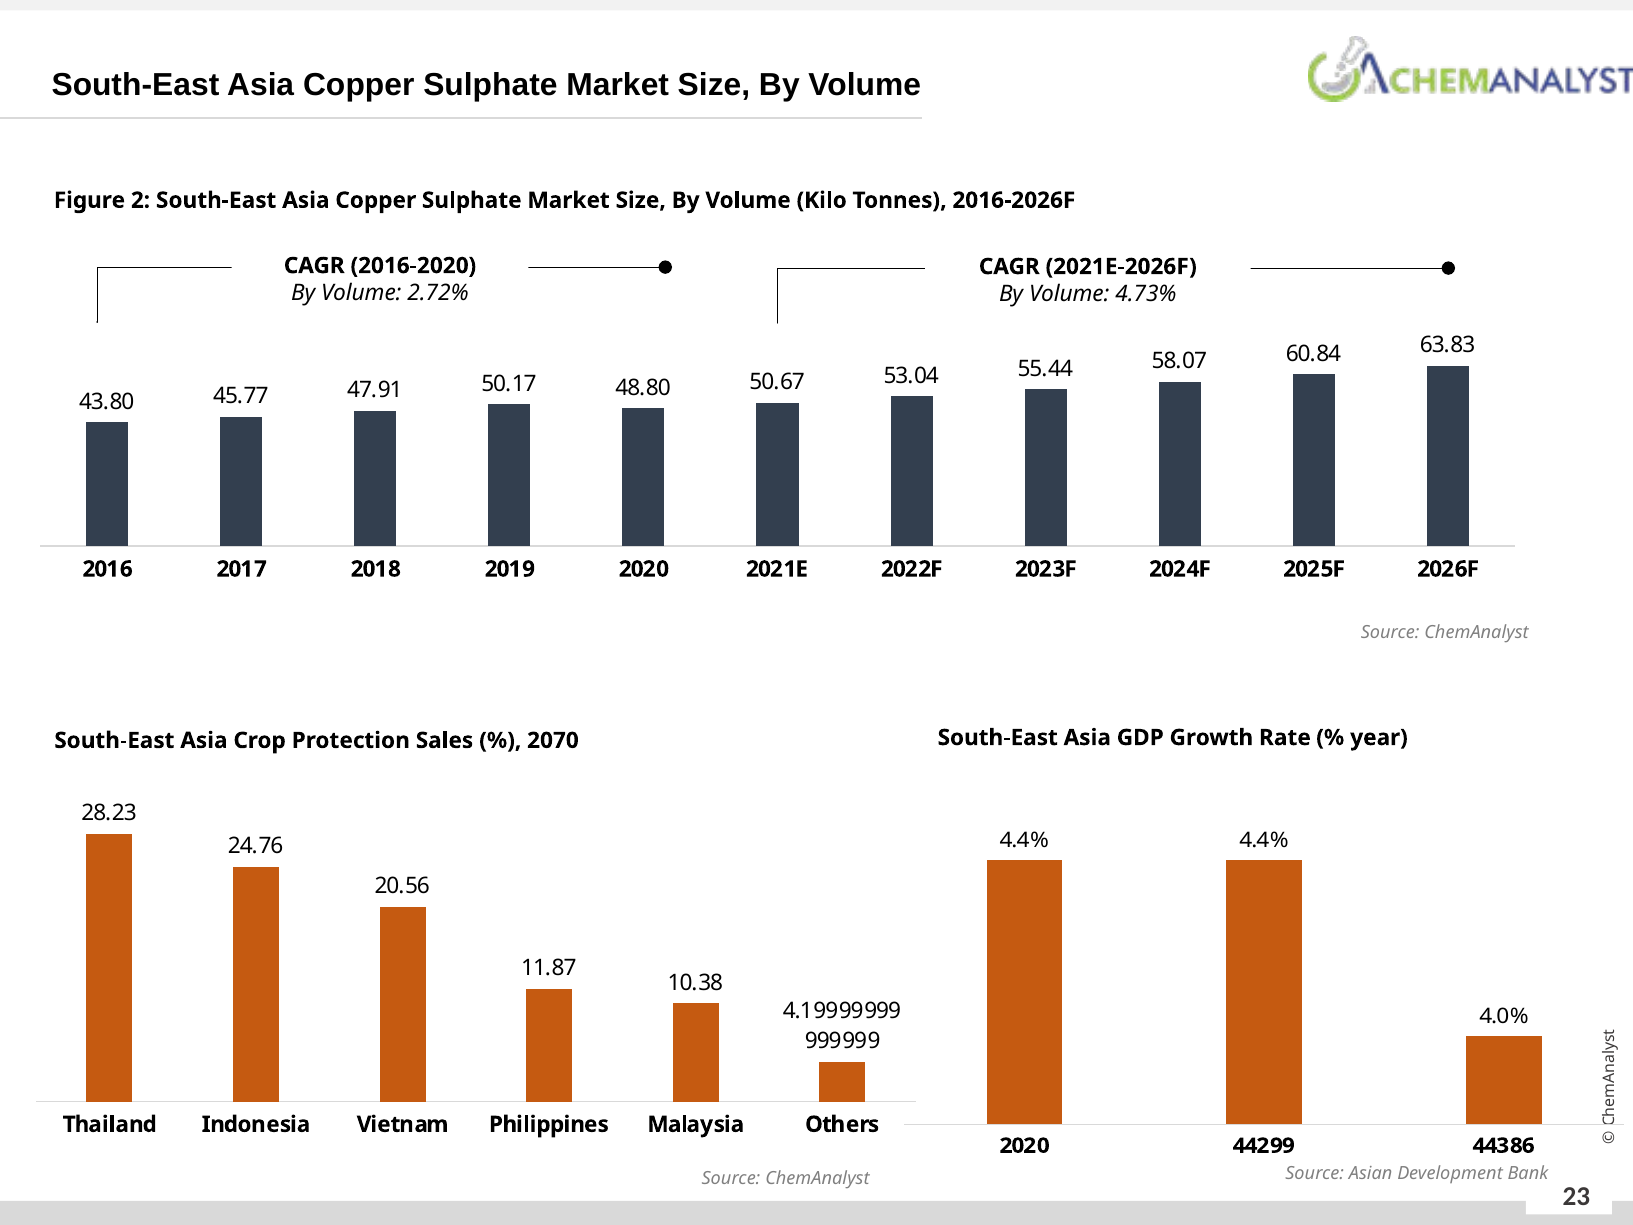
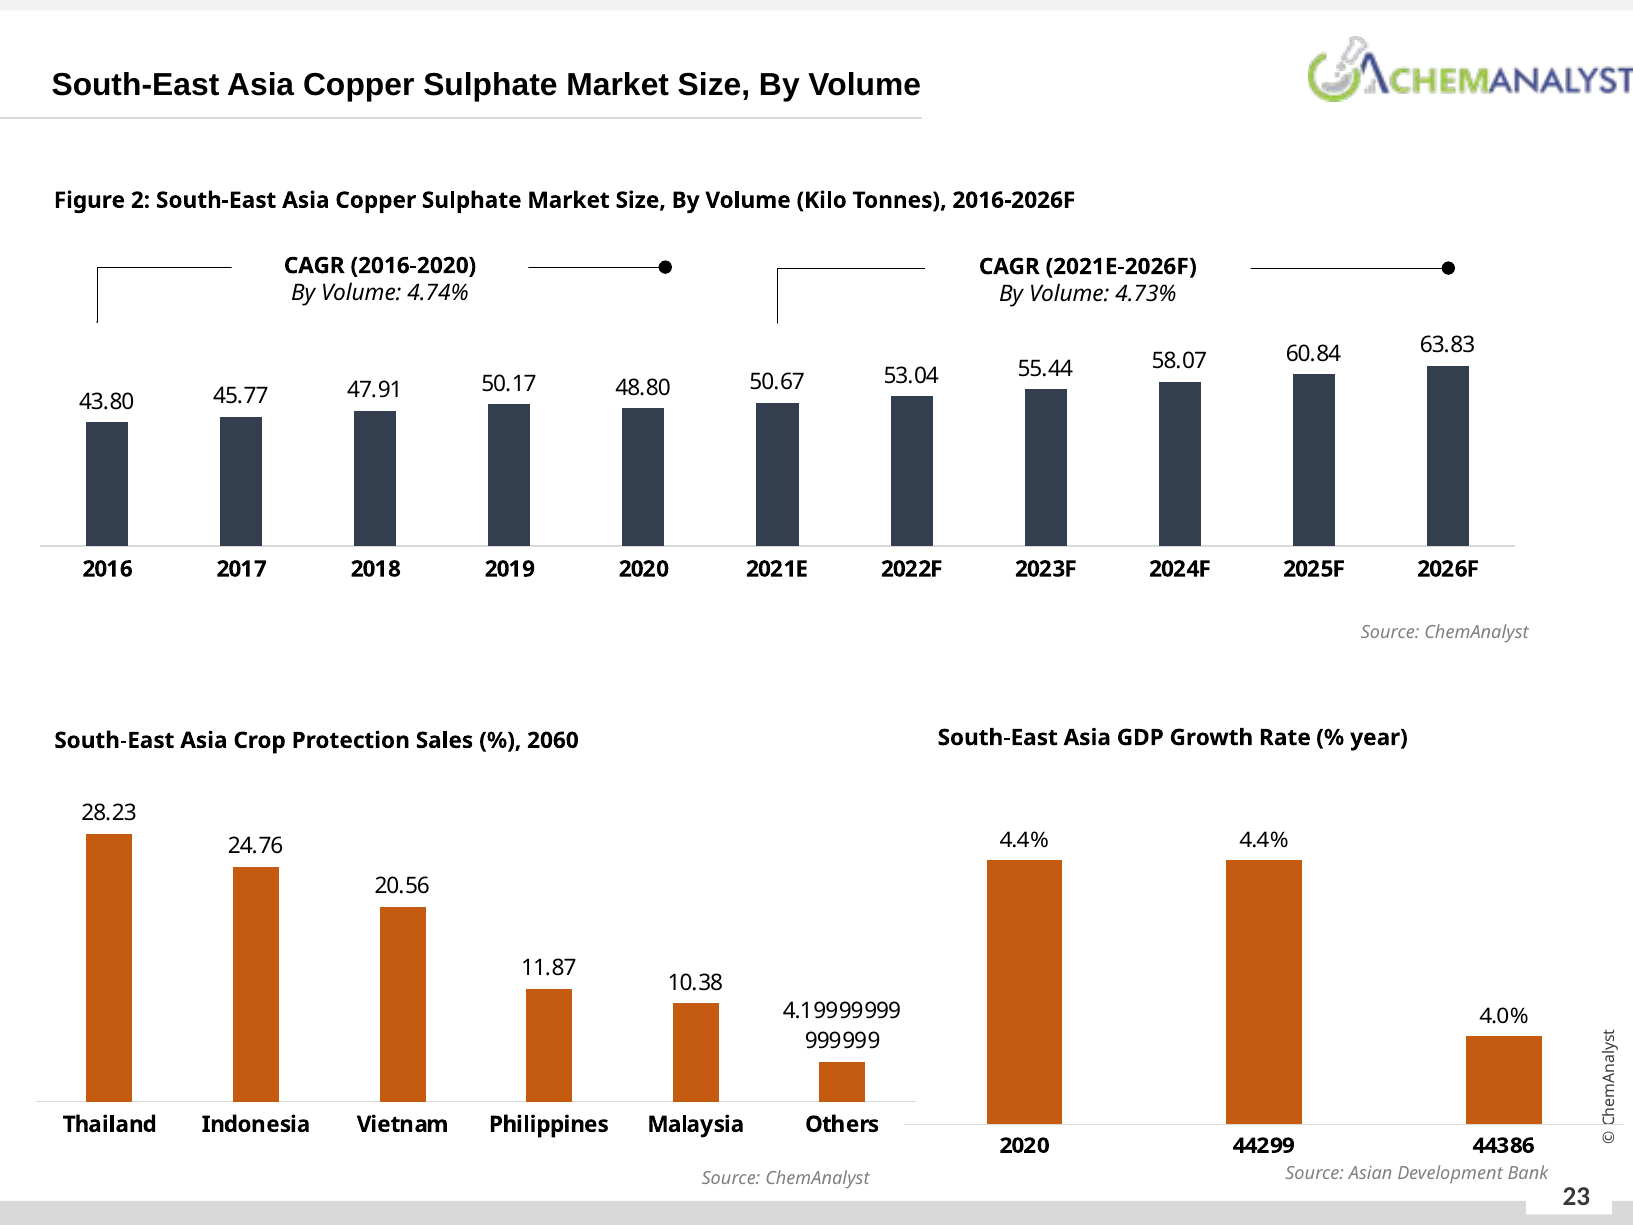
2.72%: 2.72% -> 4.74%
2070: 2070 -> 2060
